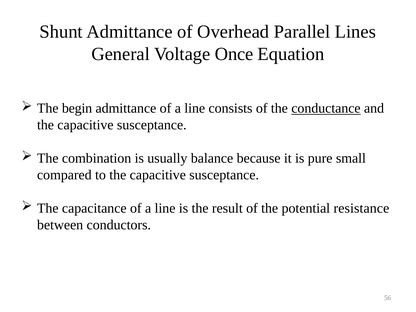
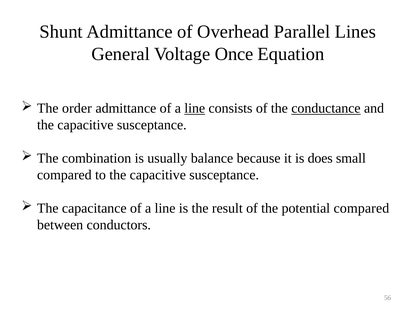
begin: begin -> order
line at (195, 108) underline: none -> present
pure: pure -> does
potential resistance: resistance -> compared
